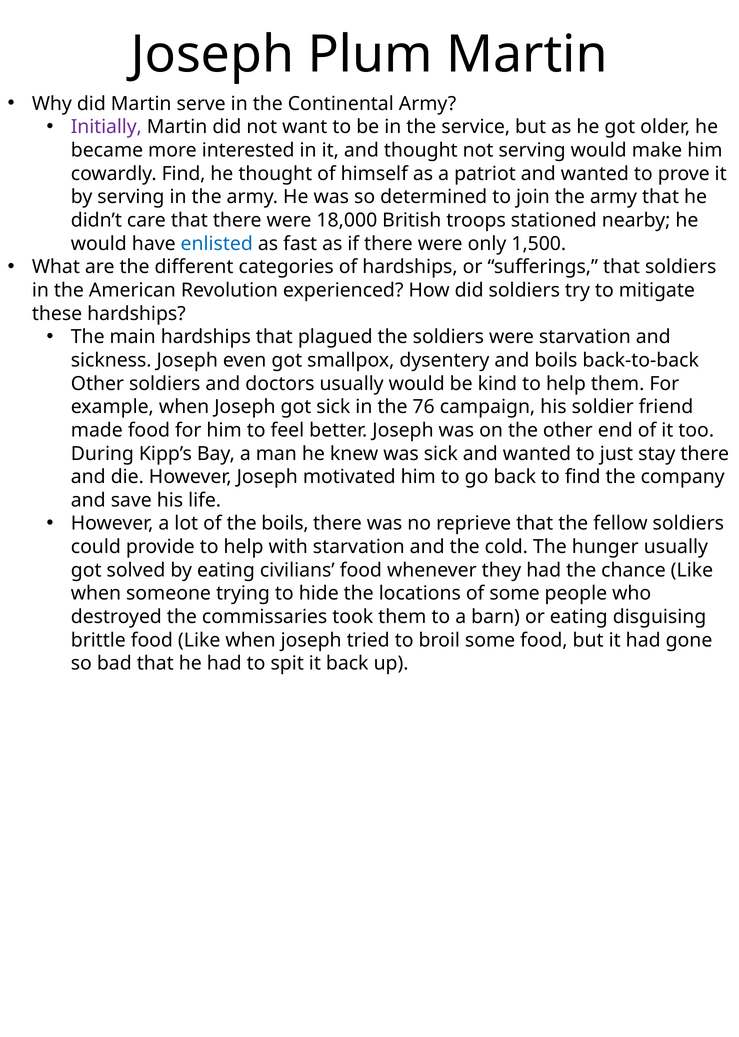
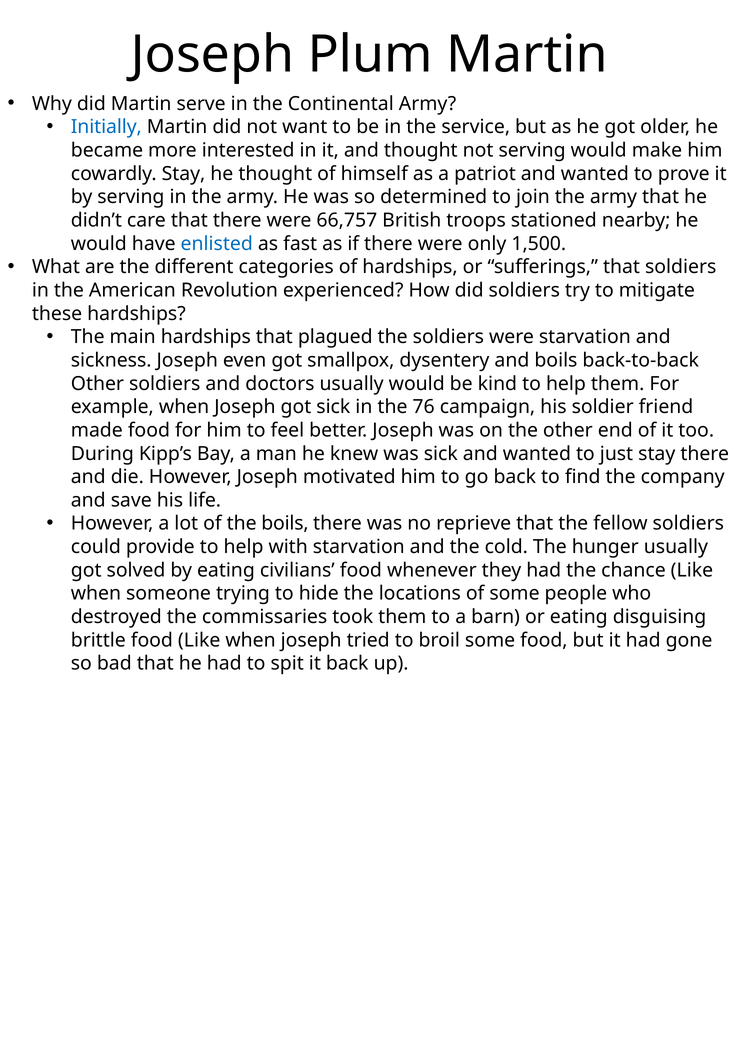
Initially colour: purple -> blue
cowardly Find: Find -> Stay
18,000: 18,000 -> 66,757
